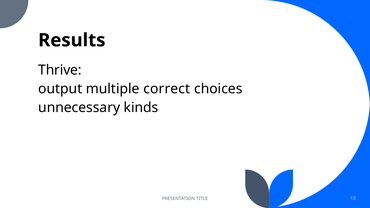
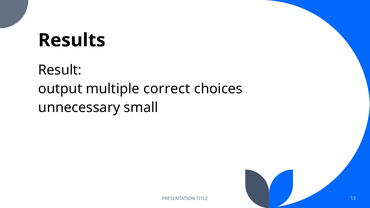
Thrive: Thrive -> Result
kinds: kinds -> small
